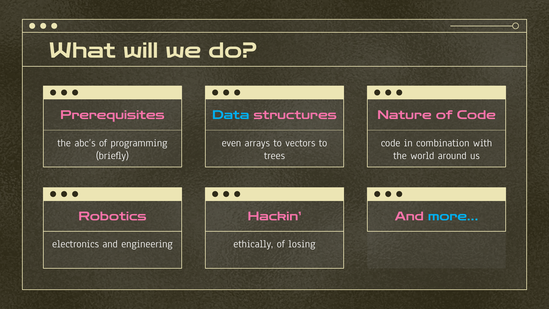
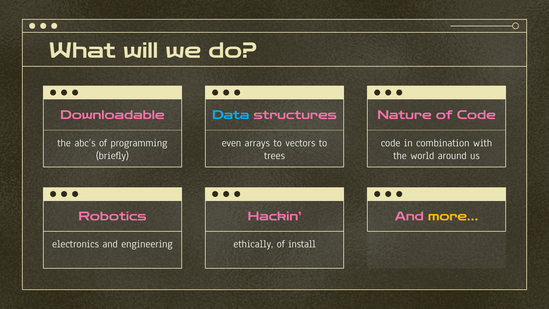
Prerequisites: Prerequisites -> Downloadable
more… colour: light blue -> yellow
losing: losing -> install
